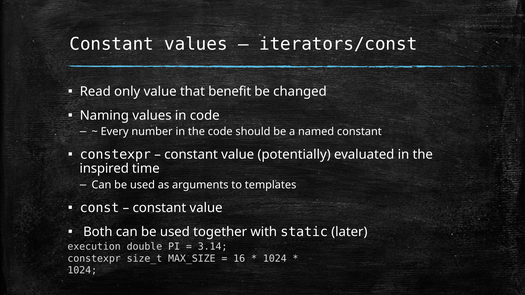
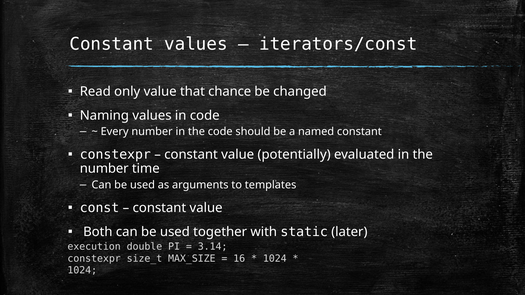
benefit: benefit -> chance
inspired at (104, 169): inspired -> number
